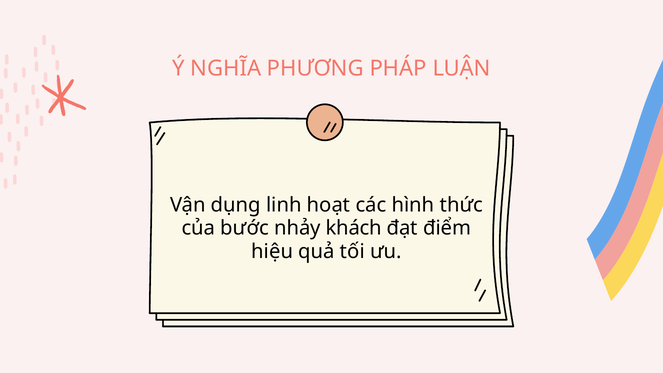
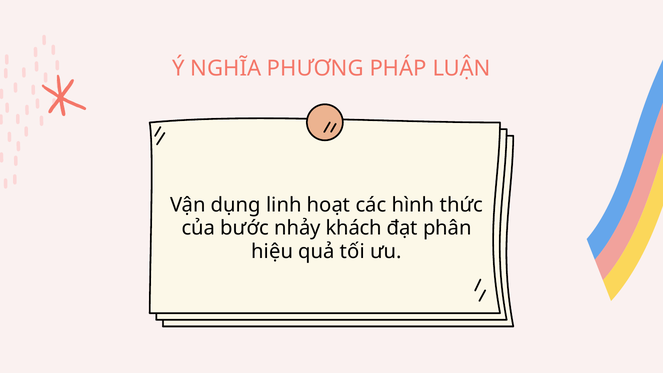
điểm: điểm -> phân
